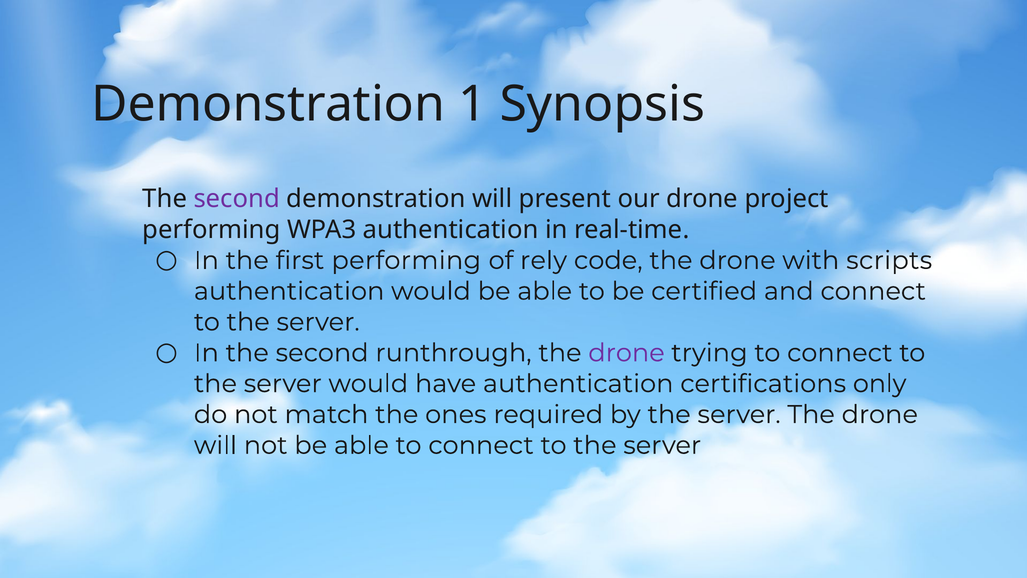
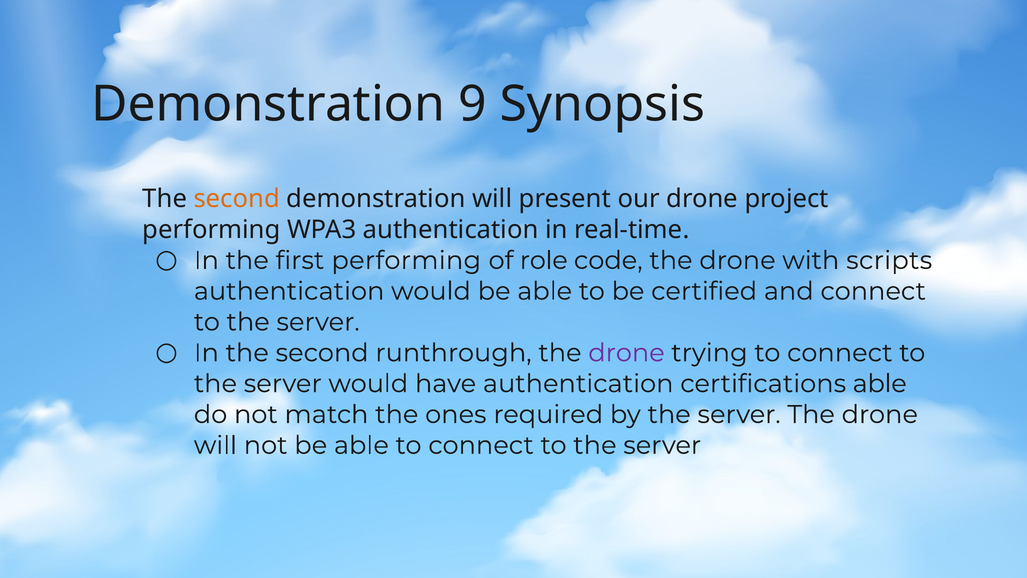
1: 1 -> 9
second at (237, 199) colour: purple -> orange
rely: rely -> role
certifications only: only -> able
